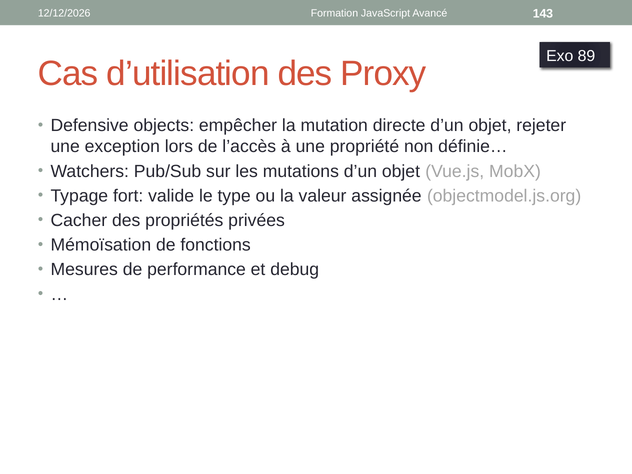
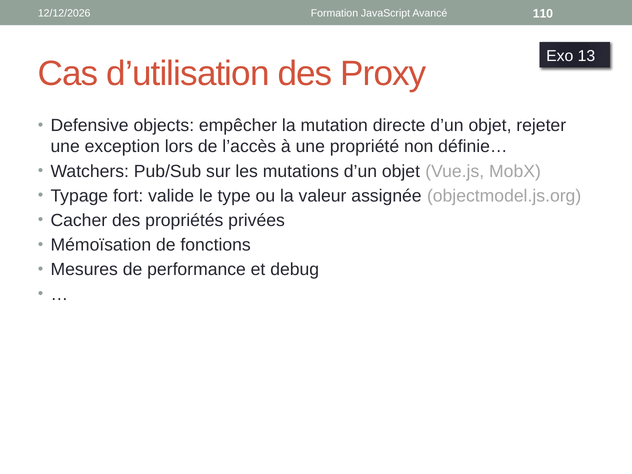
143: 143 -> 110
89: 89 -> 13
